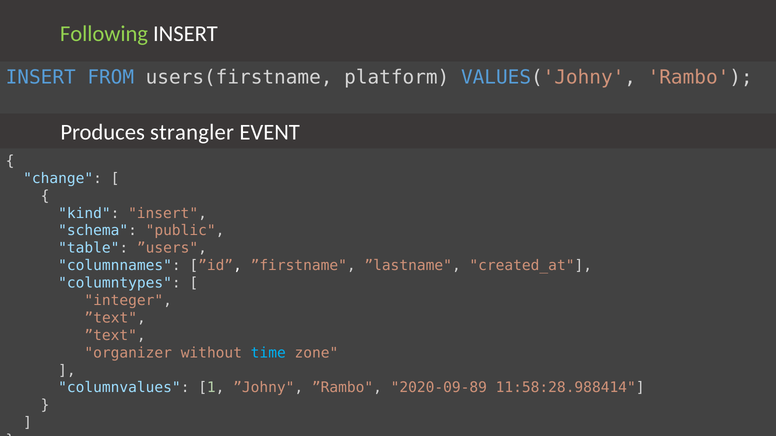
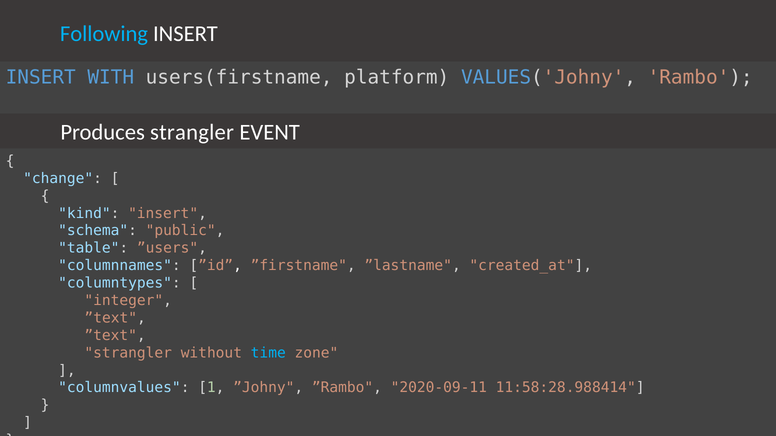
Following colour: light green -> light blue
FROM: FROM -> WITH
organizer at (128, 353): organizer -> strangler
2020-09-89: 2020-09-89 -> 2020-09-11
